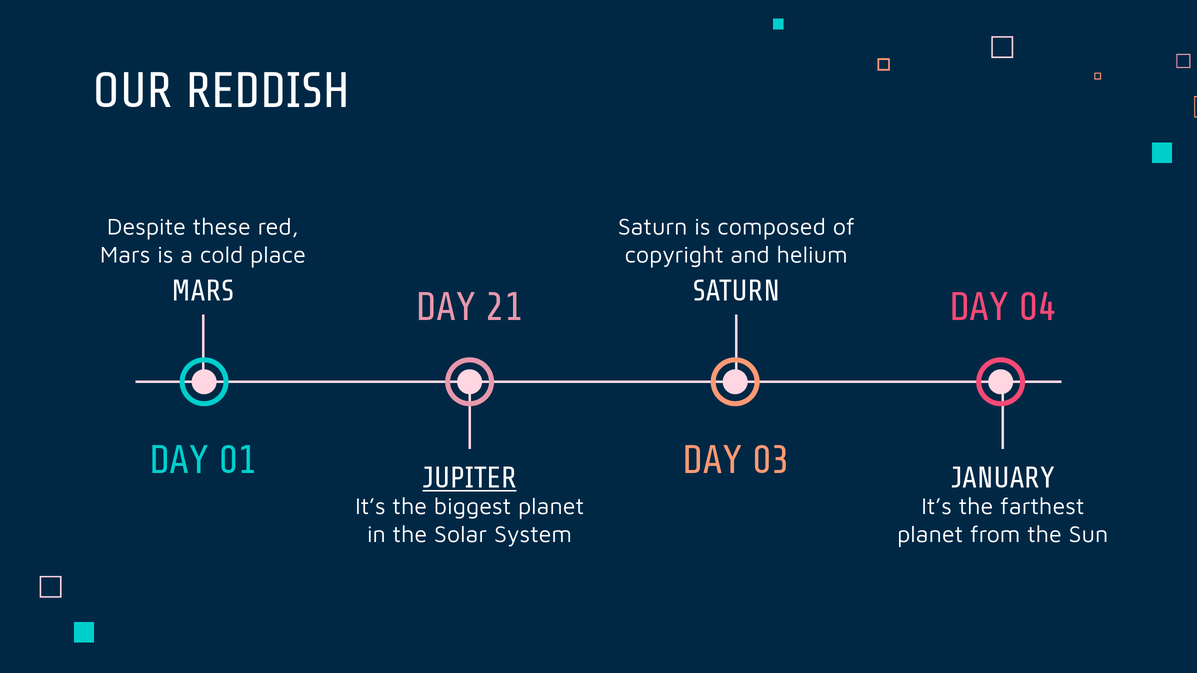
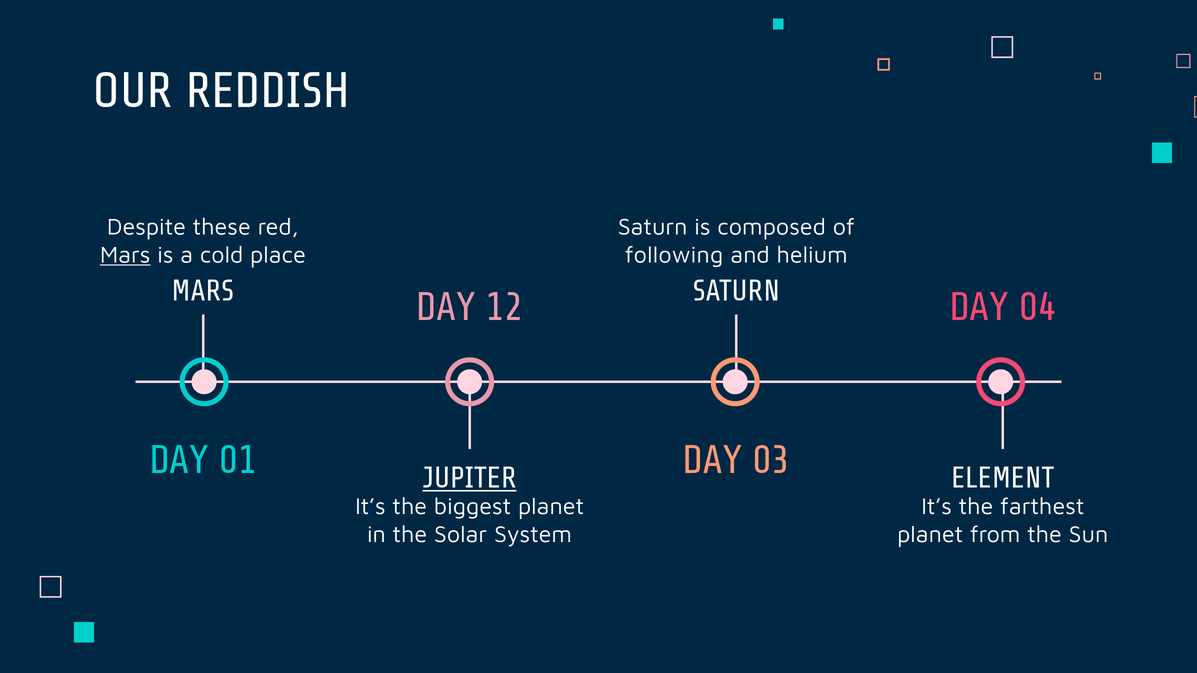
Mars at (125, 255) underline: none -> present
copyright: copyright -> following
21: 21 -> 12
JANUARY: JANUARY -> ELEMENT
